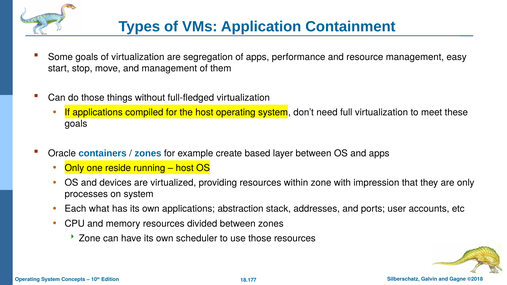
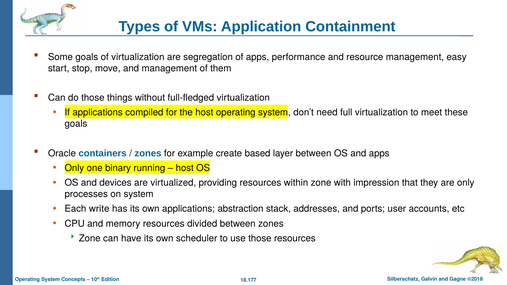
reside: reside -> binary
what: what -> write
